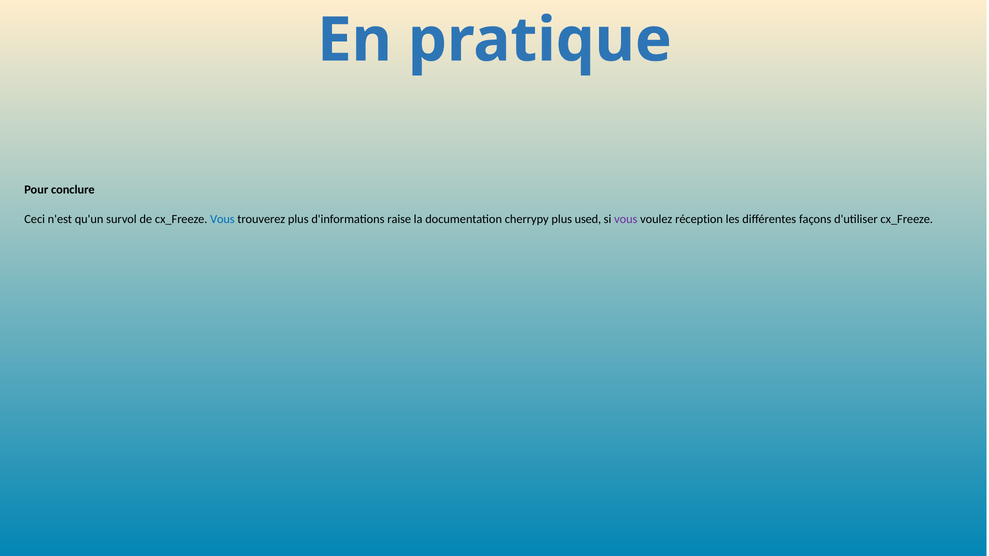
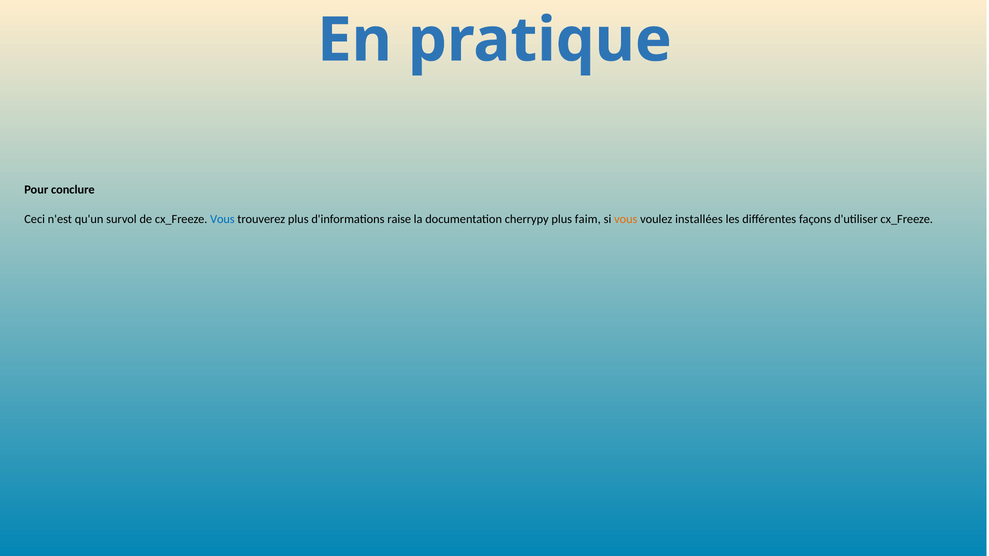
used: used -> faim
vous at (626, 219) colour: purple -> orange
réception: réception -> installées
